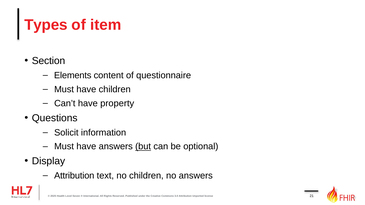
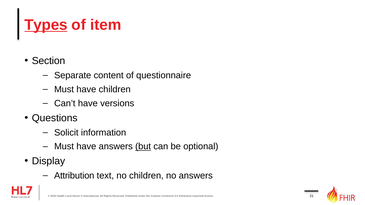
Types underline: none -> present
Elements: Elements -> Separate
property: property -> versions
